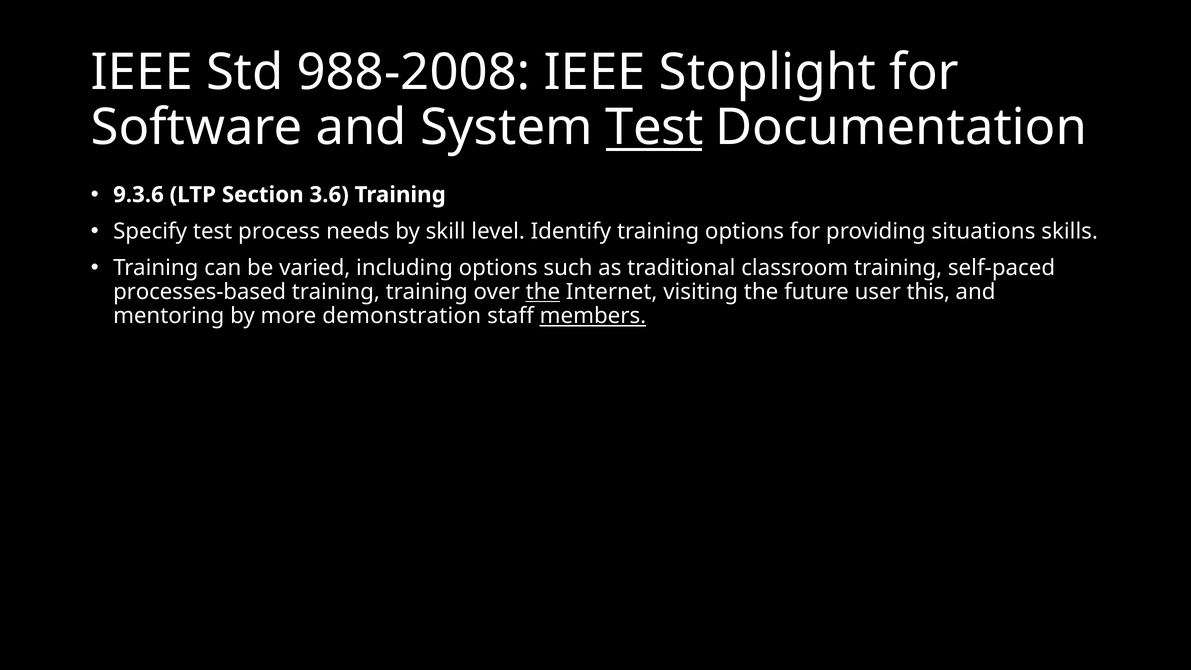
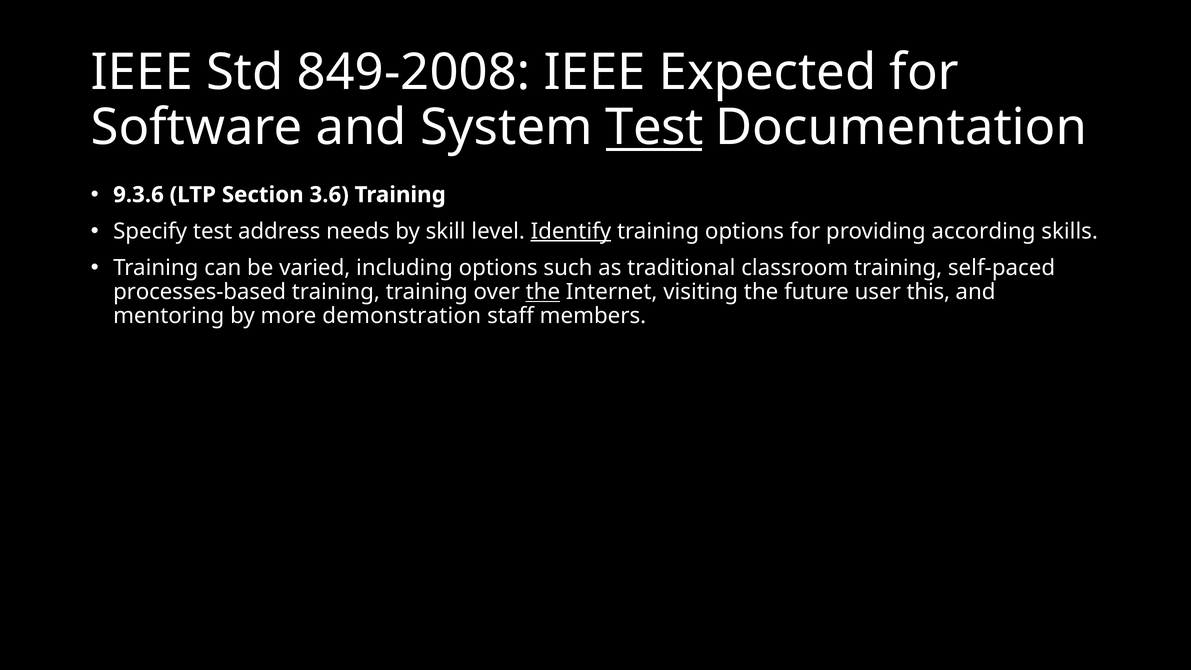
988-2008: 988-2008 -> 849-2008
Stoplight: Stoplight -> Expected
process: process -> address
Identify underline: none -> present
situations: situations -> according
members underline: present -> none
